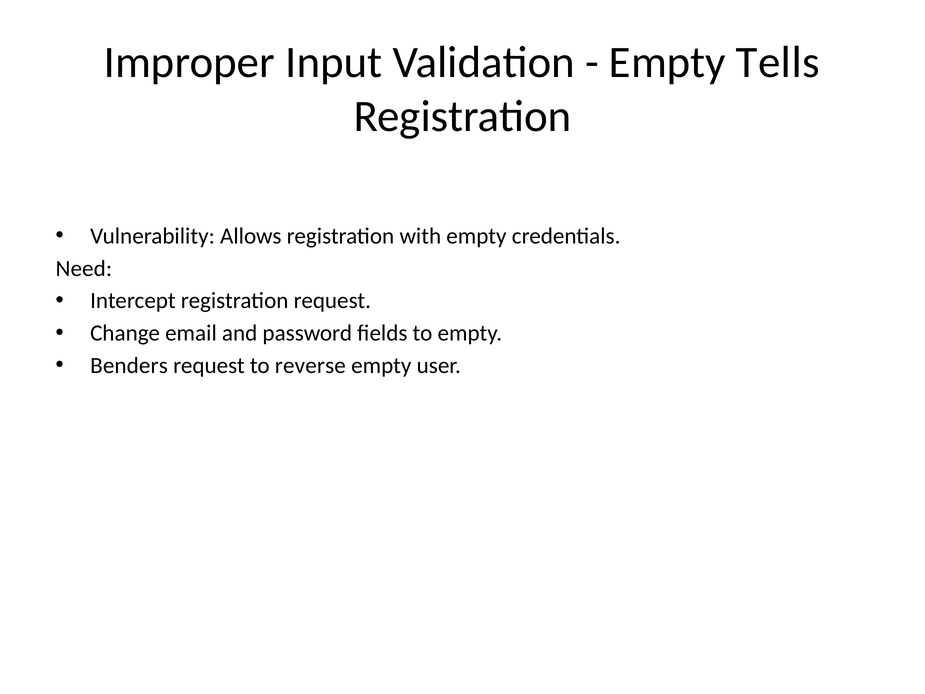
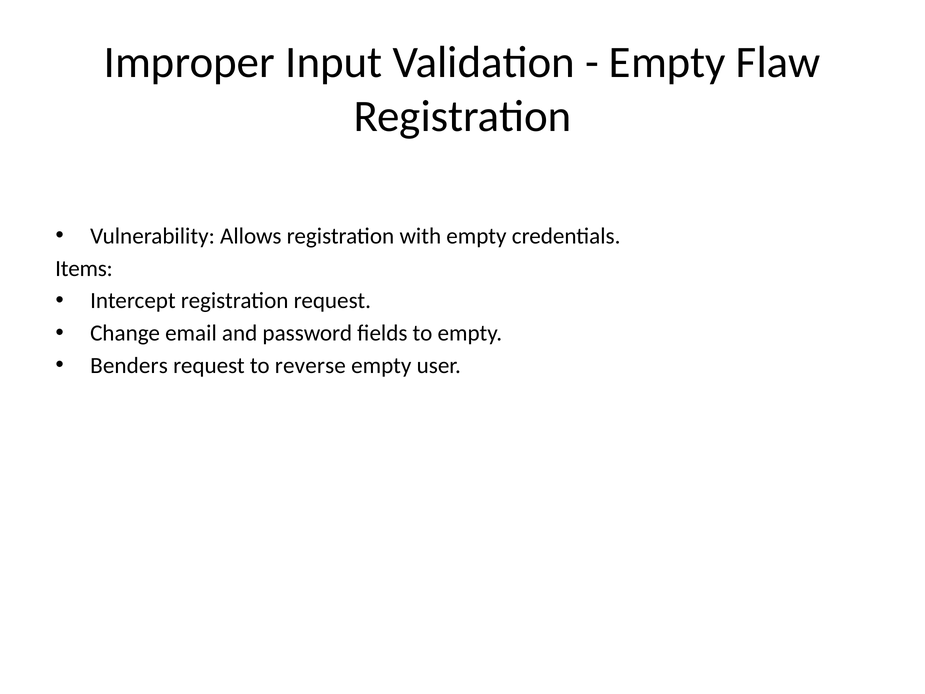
Tells: Tells -> Flaw
Need: Need -> Items
